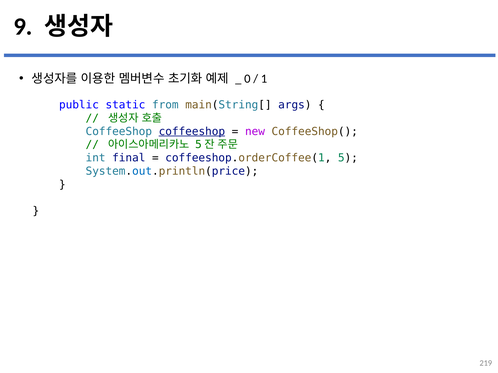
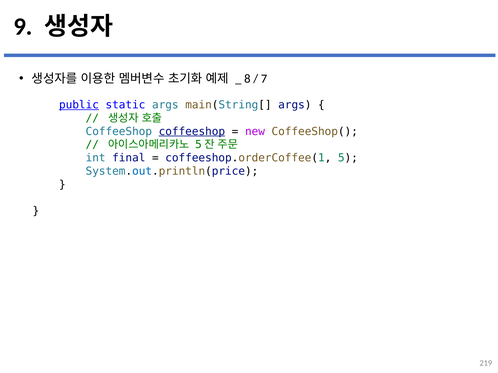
0: 0 -> 8
1: 1 -> 7
public underline: none -> present
static from: from -> args
